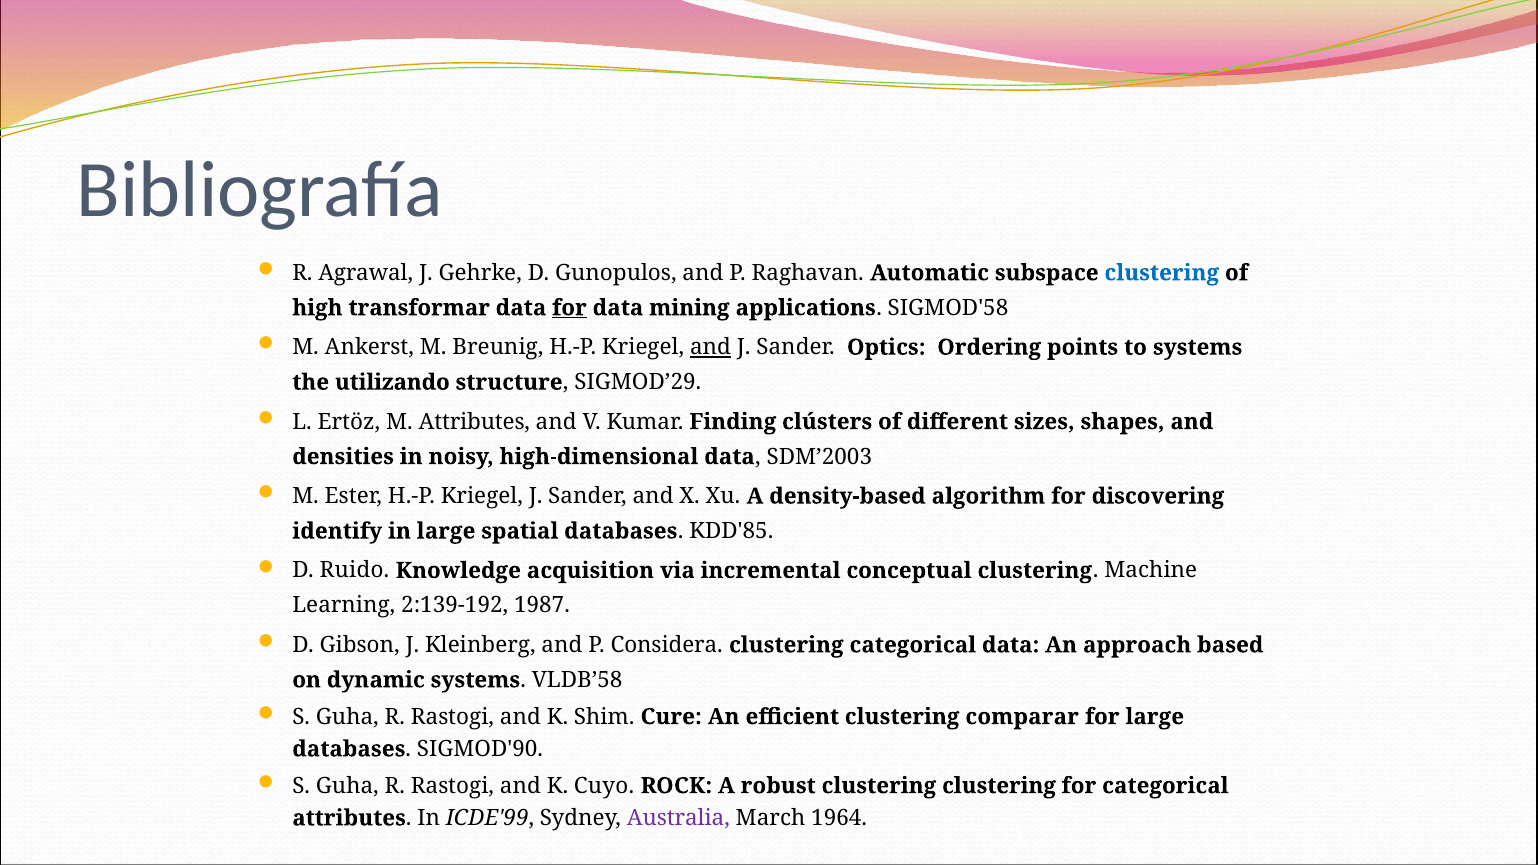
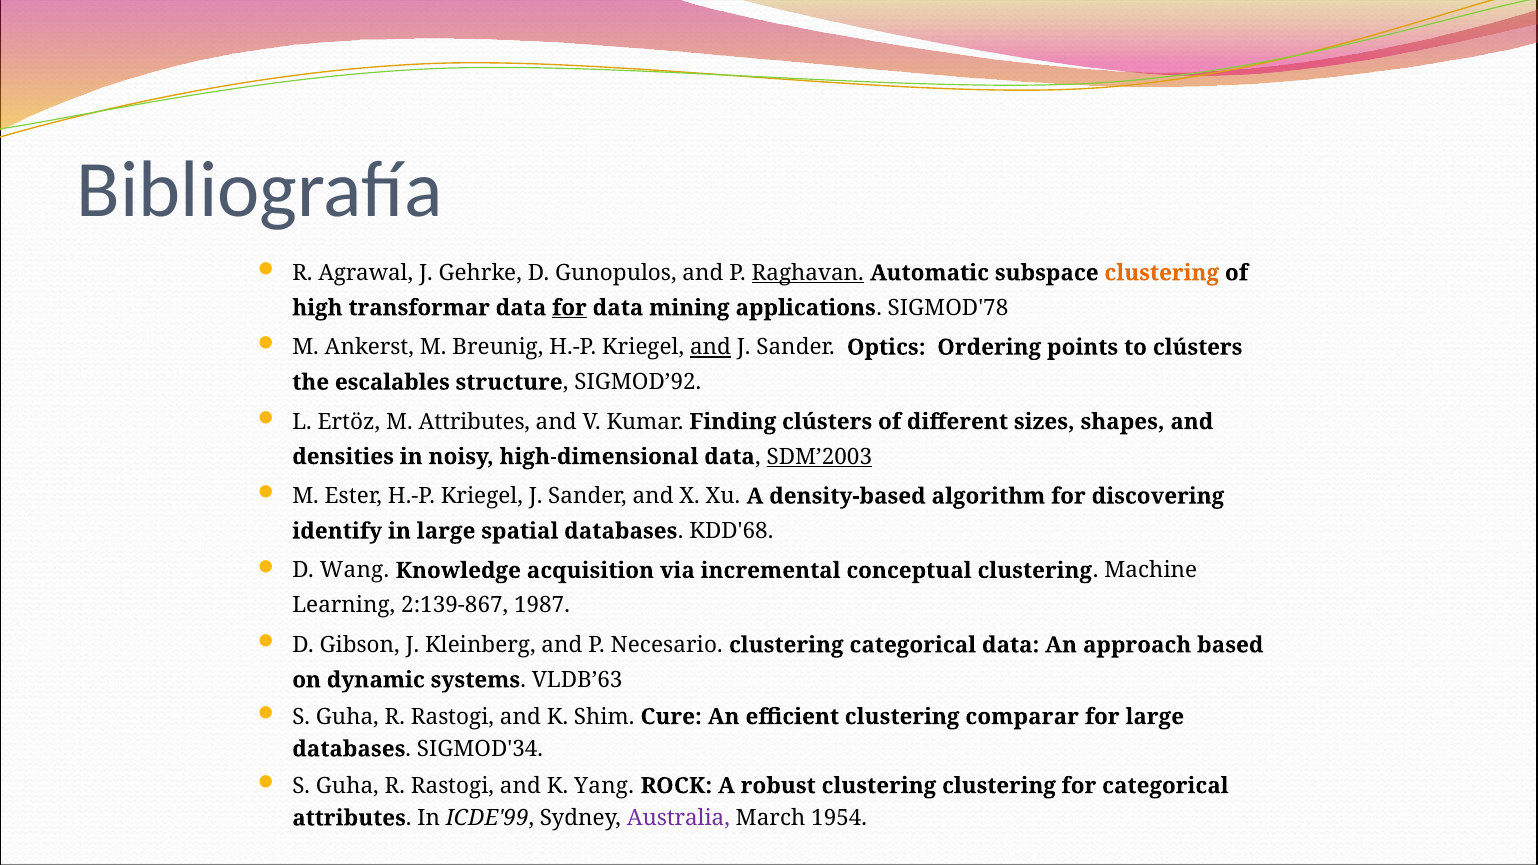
Raghavan underline: none -> present
clustering at (1162, 273) colour: blue -> orange
SIGMOD'58: SIGMOD'58 -> SIGMOD'78
to systems: systems -> clústers
utilizando: utilizando -> escalables
SIGMOD’29: SIGMOD’29 -> SIGMOD’92
SDM’2003 underline: none -> present
KDD'85: KDD'85 -> KDD'68
Ruido: Ruido -> Wang
2:139-192: 2:139-192 -> 2:139-867
Considera: Considera -> Necesario
VLDB’58: VLDB’58 -> VLDB’63
SIGMOD'90: SIGMOD'90 -> SIGMOD'34
Cuyo: Cuyo -> Yang
1964: 1964 -> 1954
